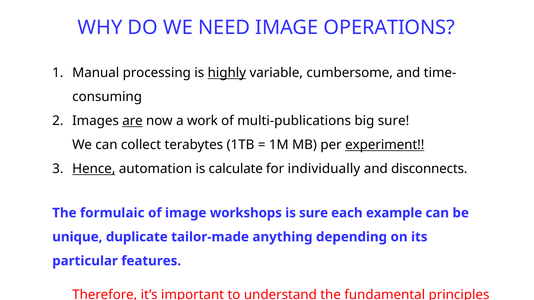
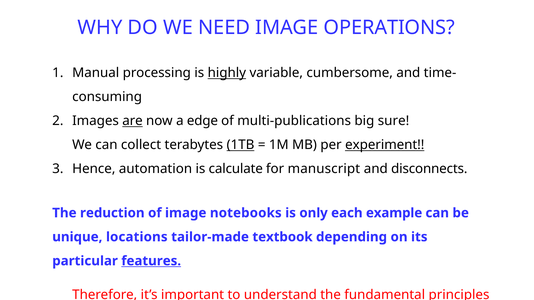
work: work -> edge
1TB underline: none -> present
Hence underline: present -> none
individually: individually -> manuscript
The formulaic: formulaic -> reduction
workshops: workshops -> notebooks
is sure: sure -> only
duplicate: duplicate -> locations
anything: anything -> textbook
features underline: none -> present
